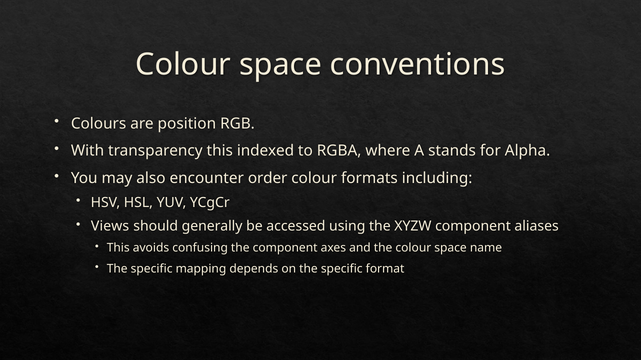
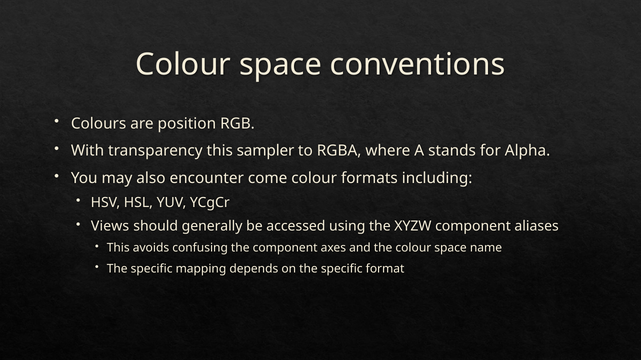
indexed: indexed -> sampler
order: order -> come
